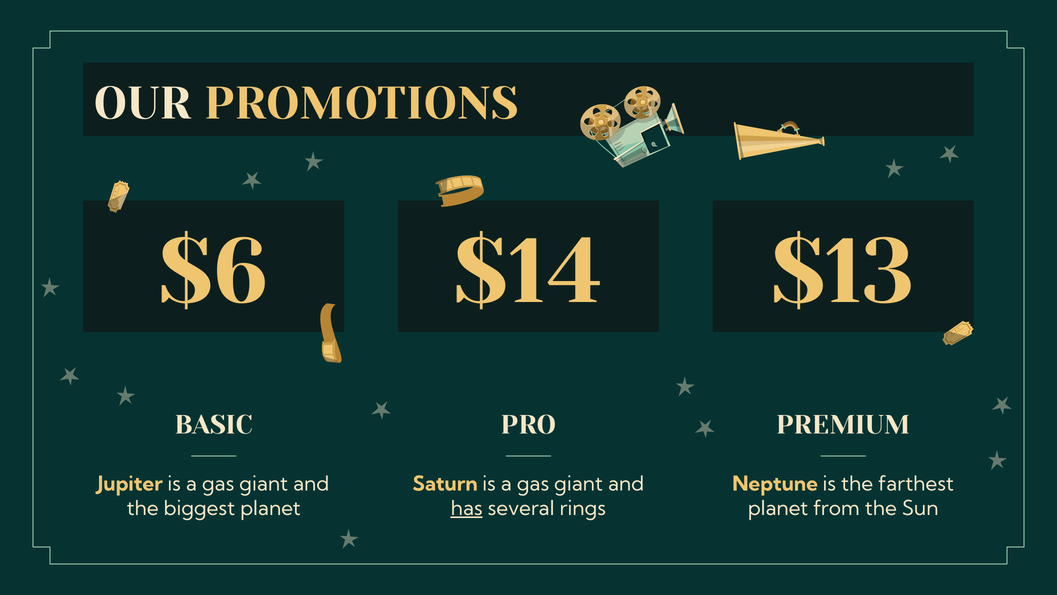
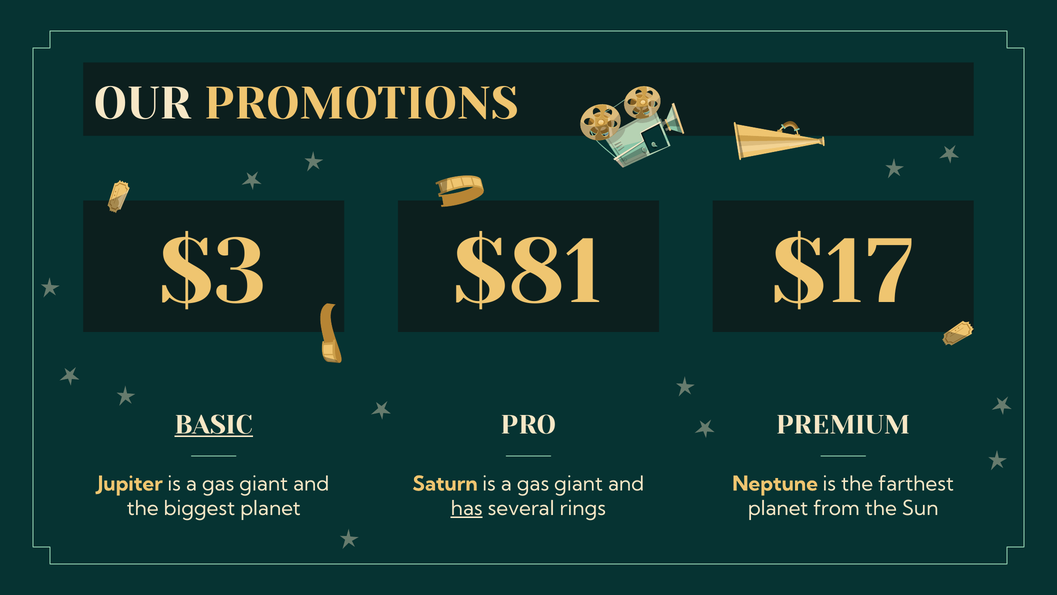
$6: $6 -> $3
$14: $14 -> $81
$13: $13 -> $17
BASIC underline: none -> present
